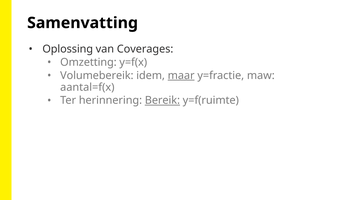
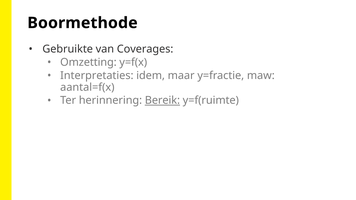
Samenvatting: Samenvatting -> Boormethode
Oplossing: Oplossing -> Gebruikte
Volumebereik: Volumebereik -> Interpretaties
maar underline: present -> none
